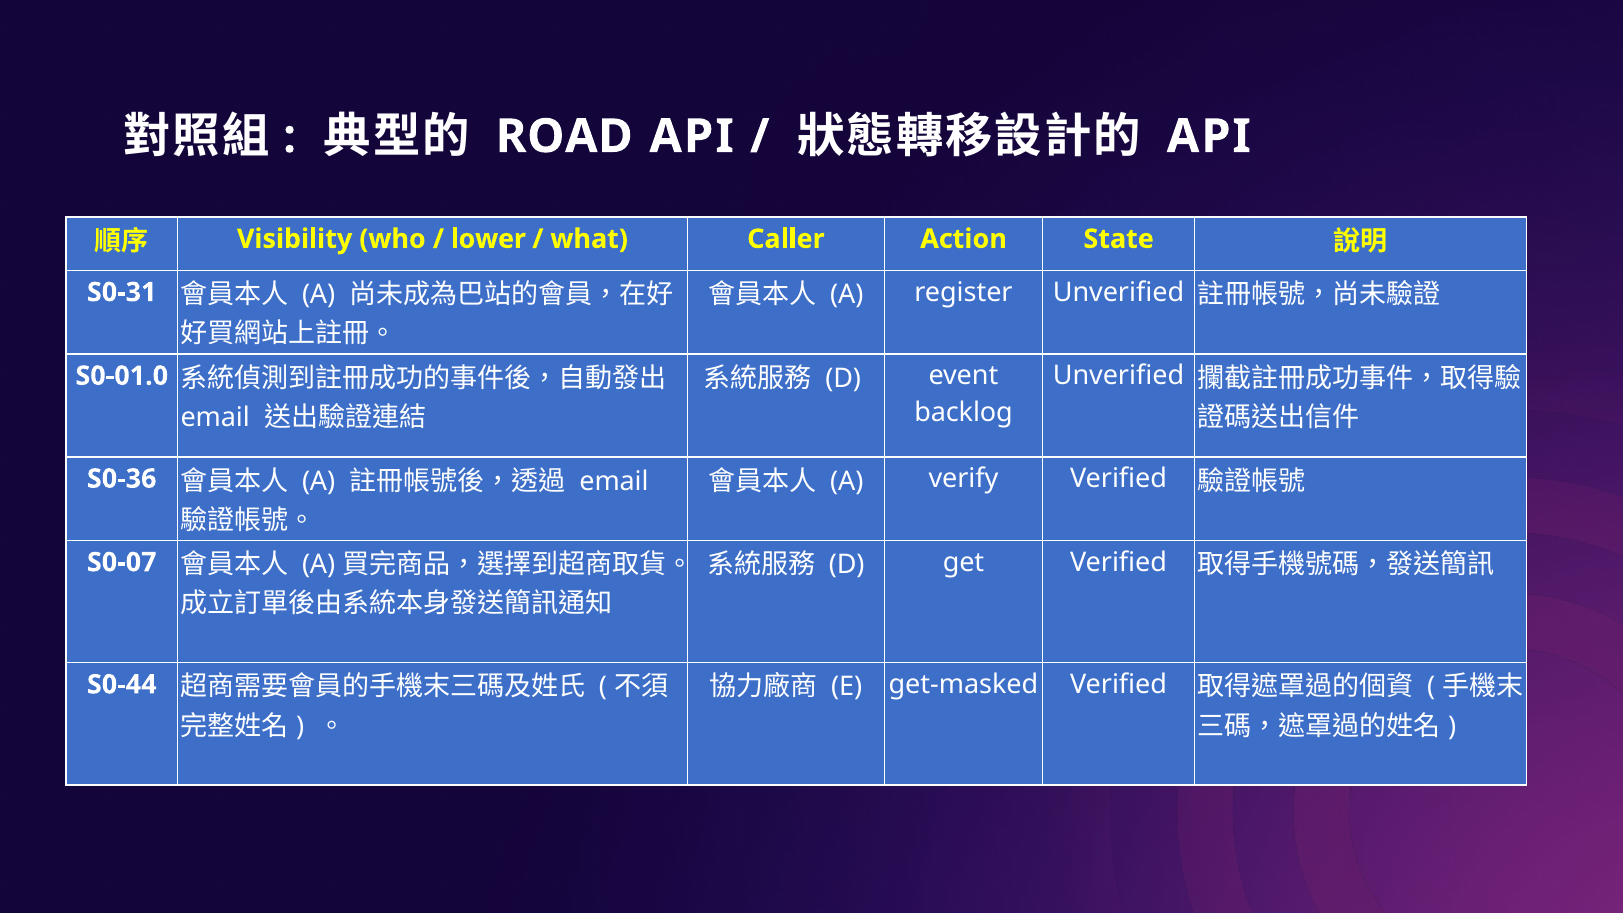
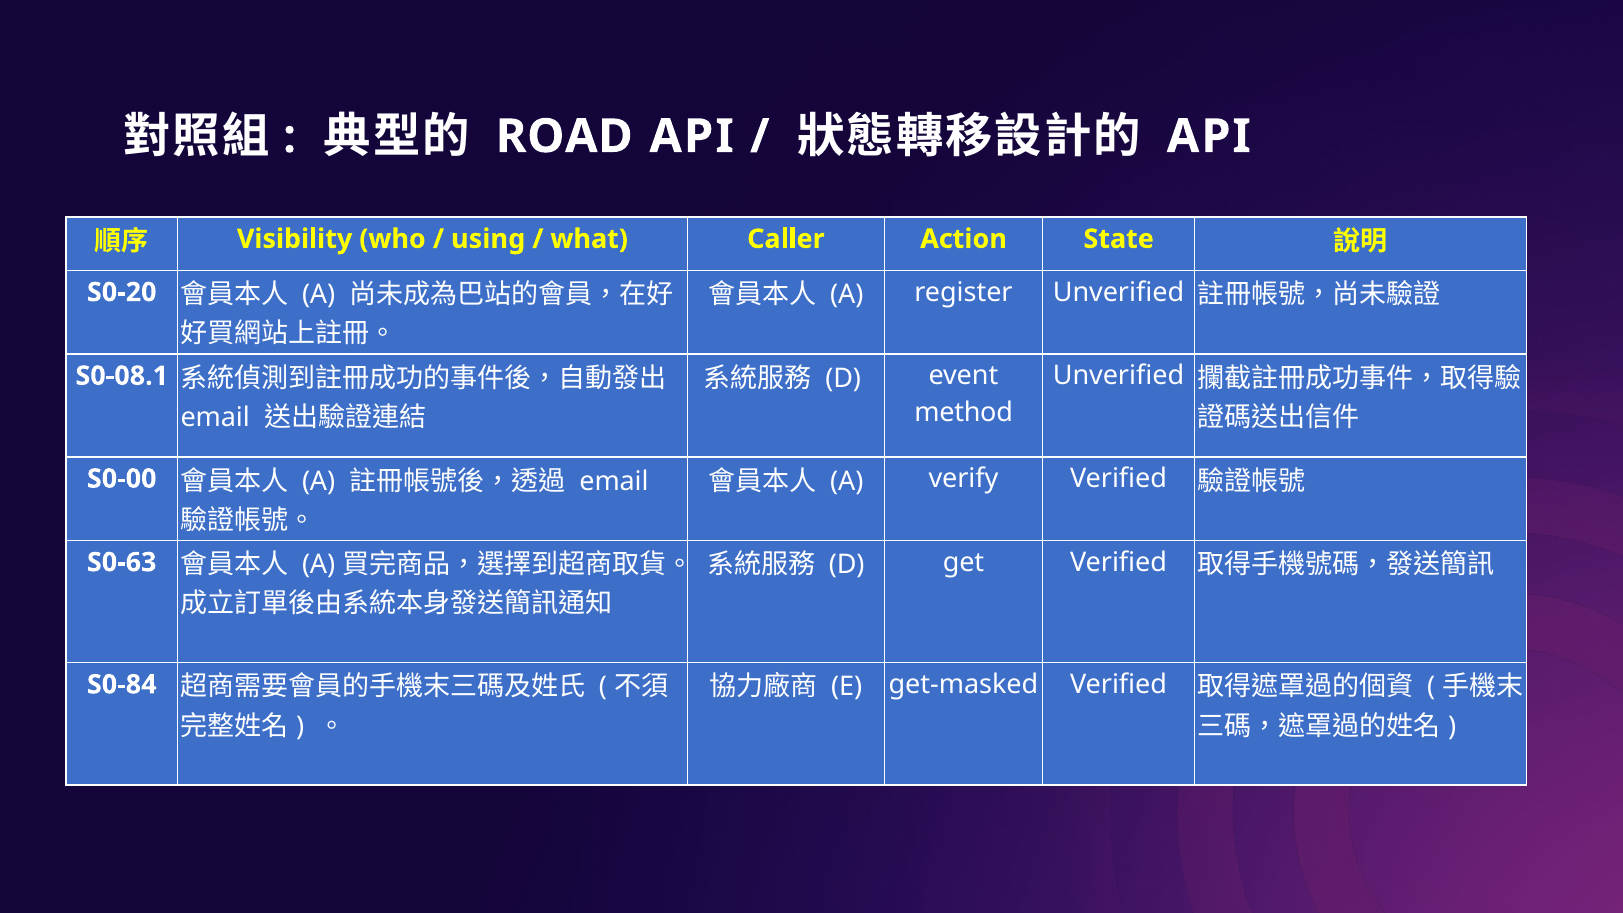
lower: lower -> using
S0-31: S0-31 -> S0-20
S0-01.0: S0-01.0 -> S0-08.1
backlog: backlog -> method
S0-36: S0-36 -> S0-00
S0-07: S0-07 -> S0-63
S0-44: S0-44 -> S0-84
